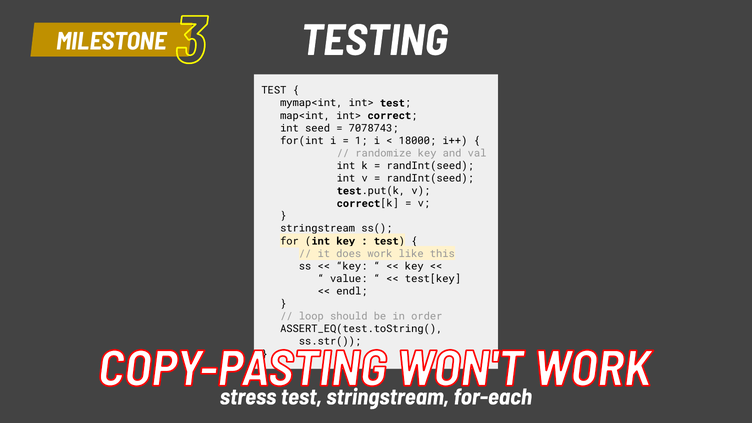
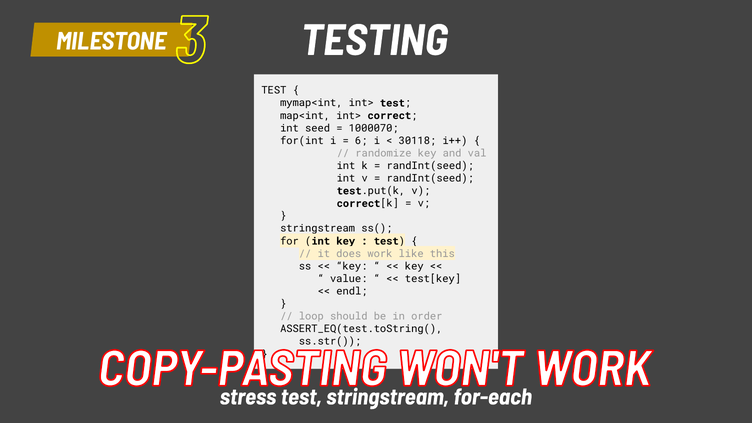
7078743: 7078743 -> 1000070
1: 1 -> 6
18000: 18000 -> 30118
